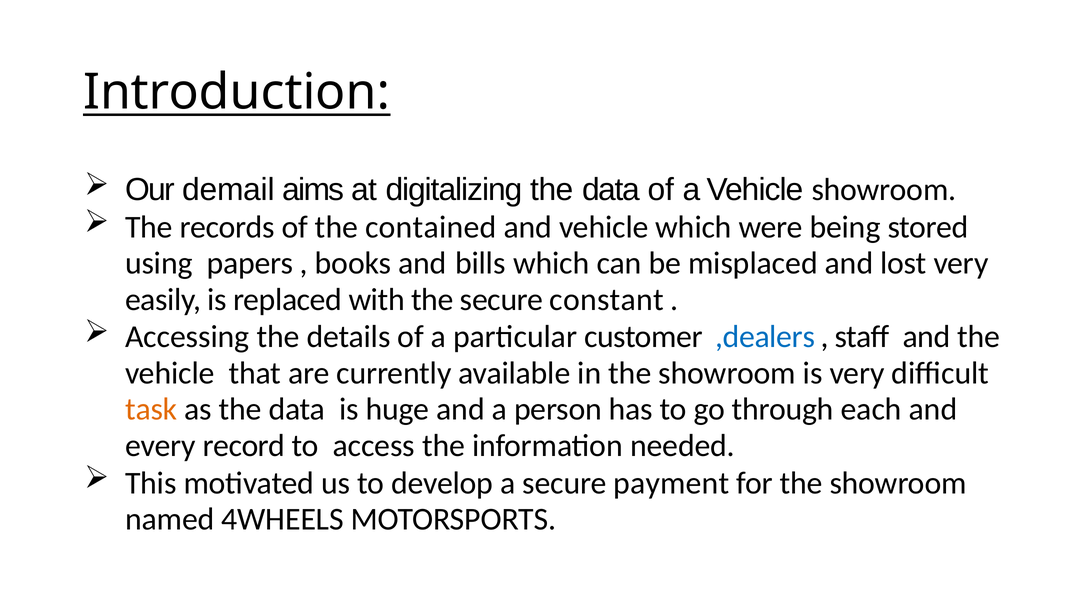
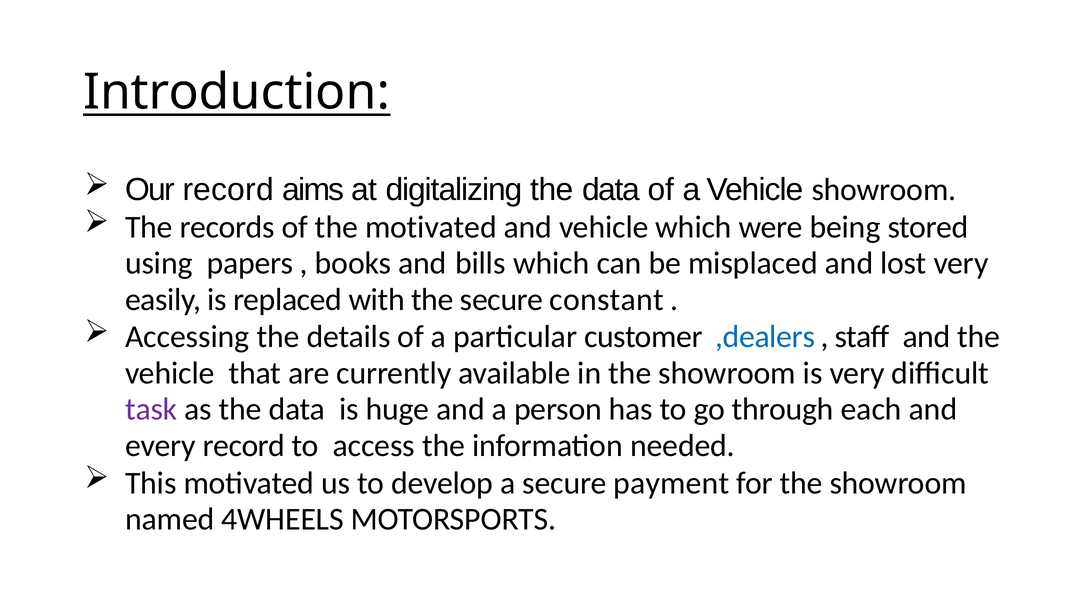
Our demail: demail -> record
the contained: contained -> motivated
task colour: orange -> purple
